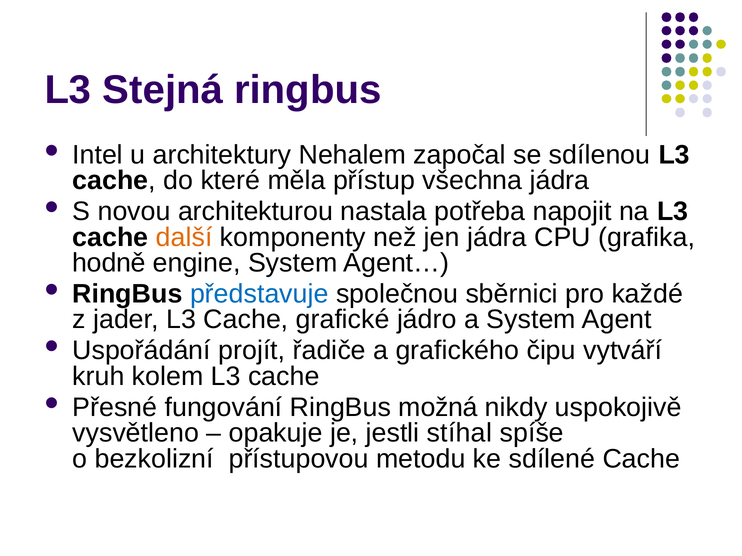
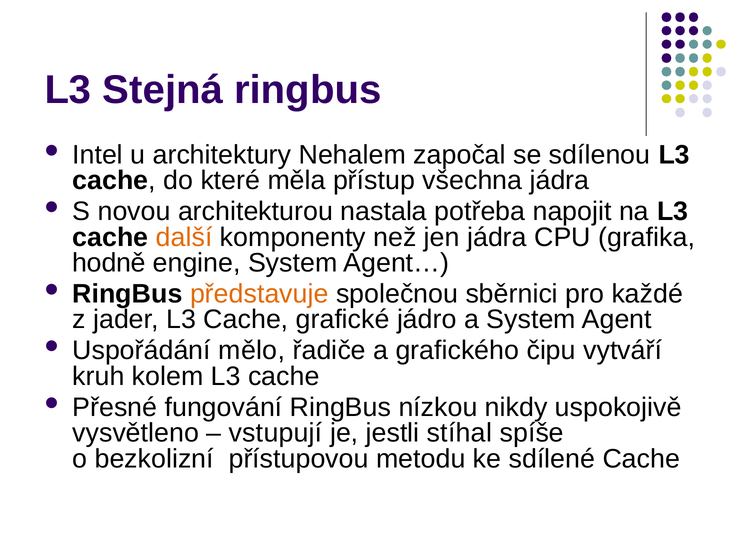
představuje colour: blue -> orange
projít: projít -> mělo
možná: možná -> nízkou
opakuje: opakuje -> vstupují
